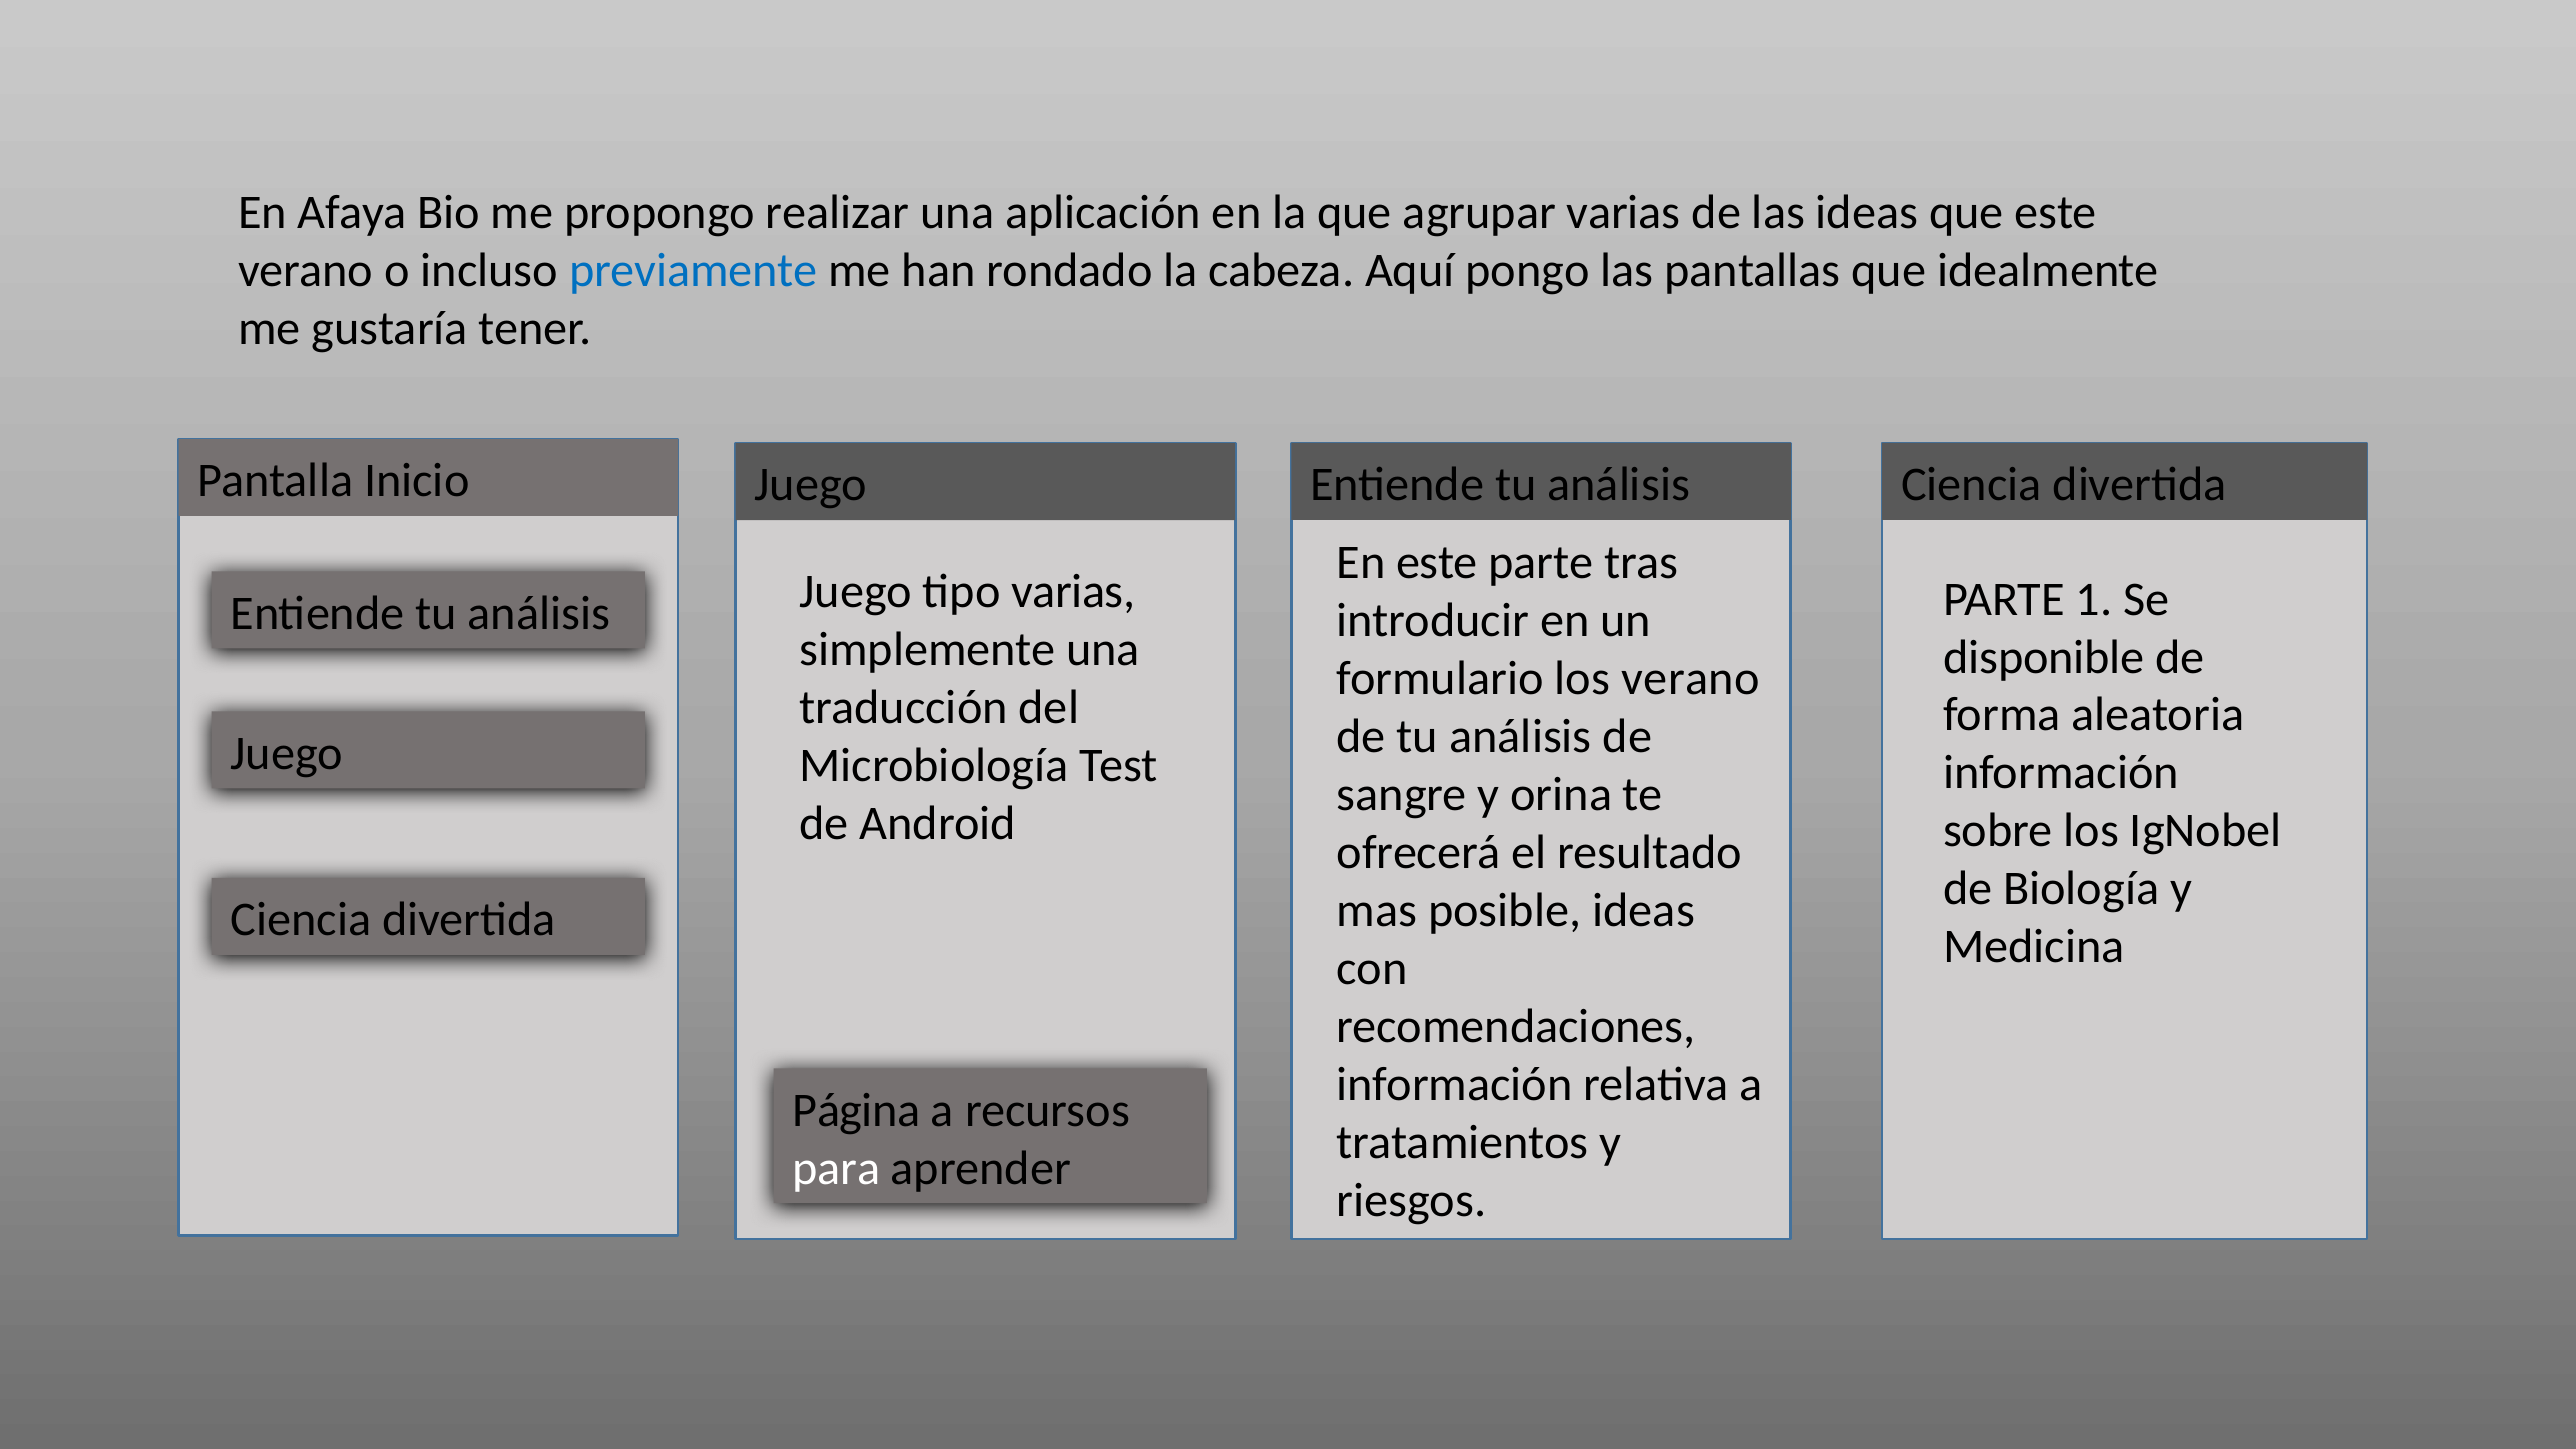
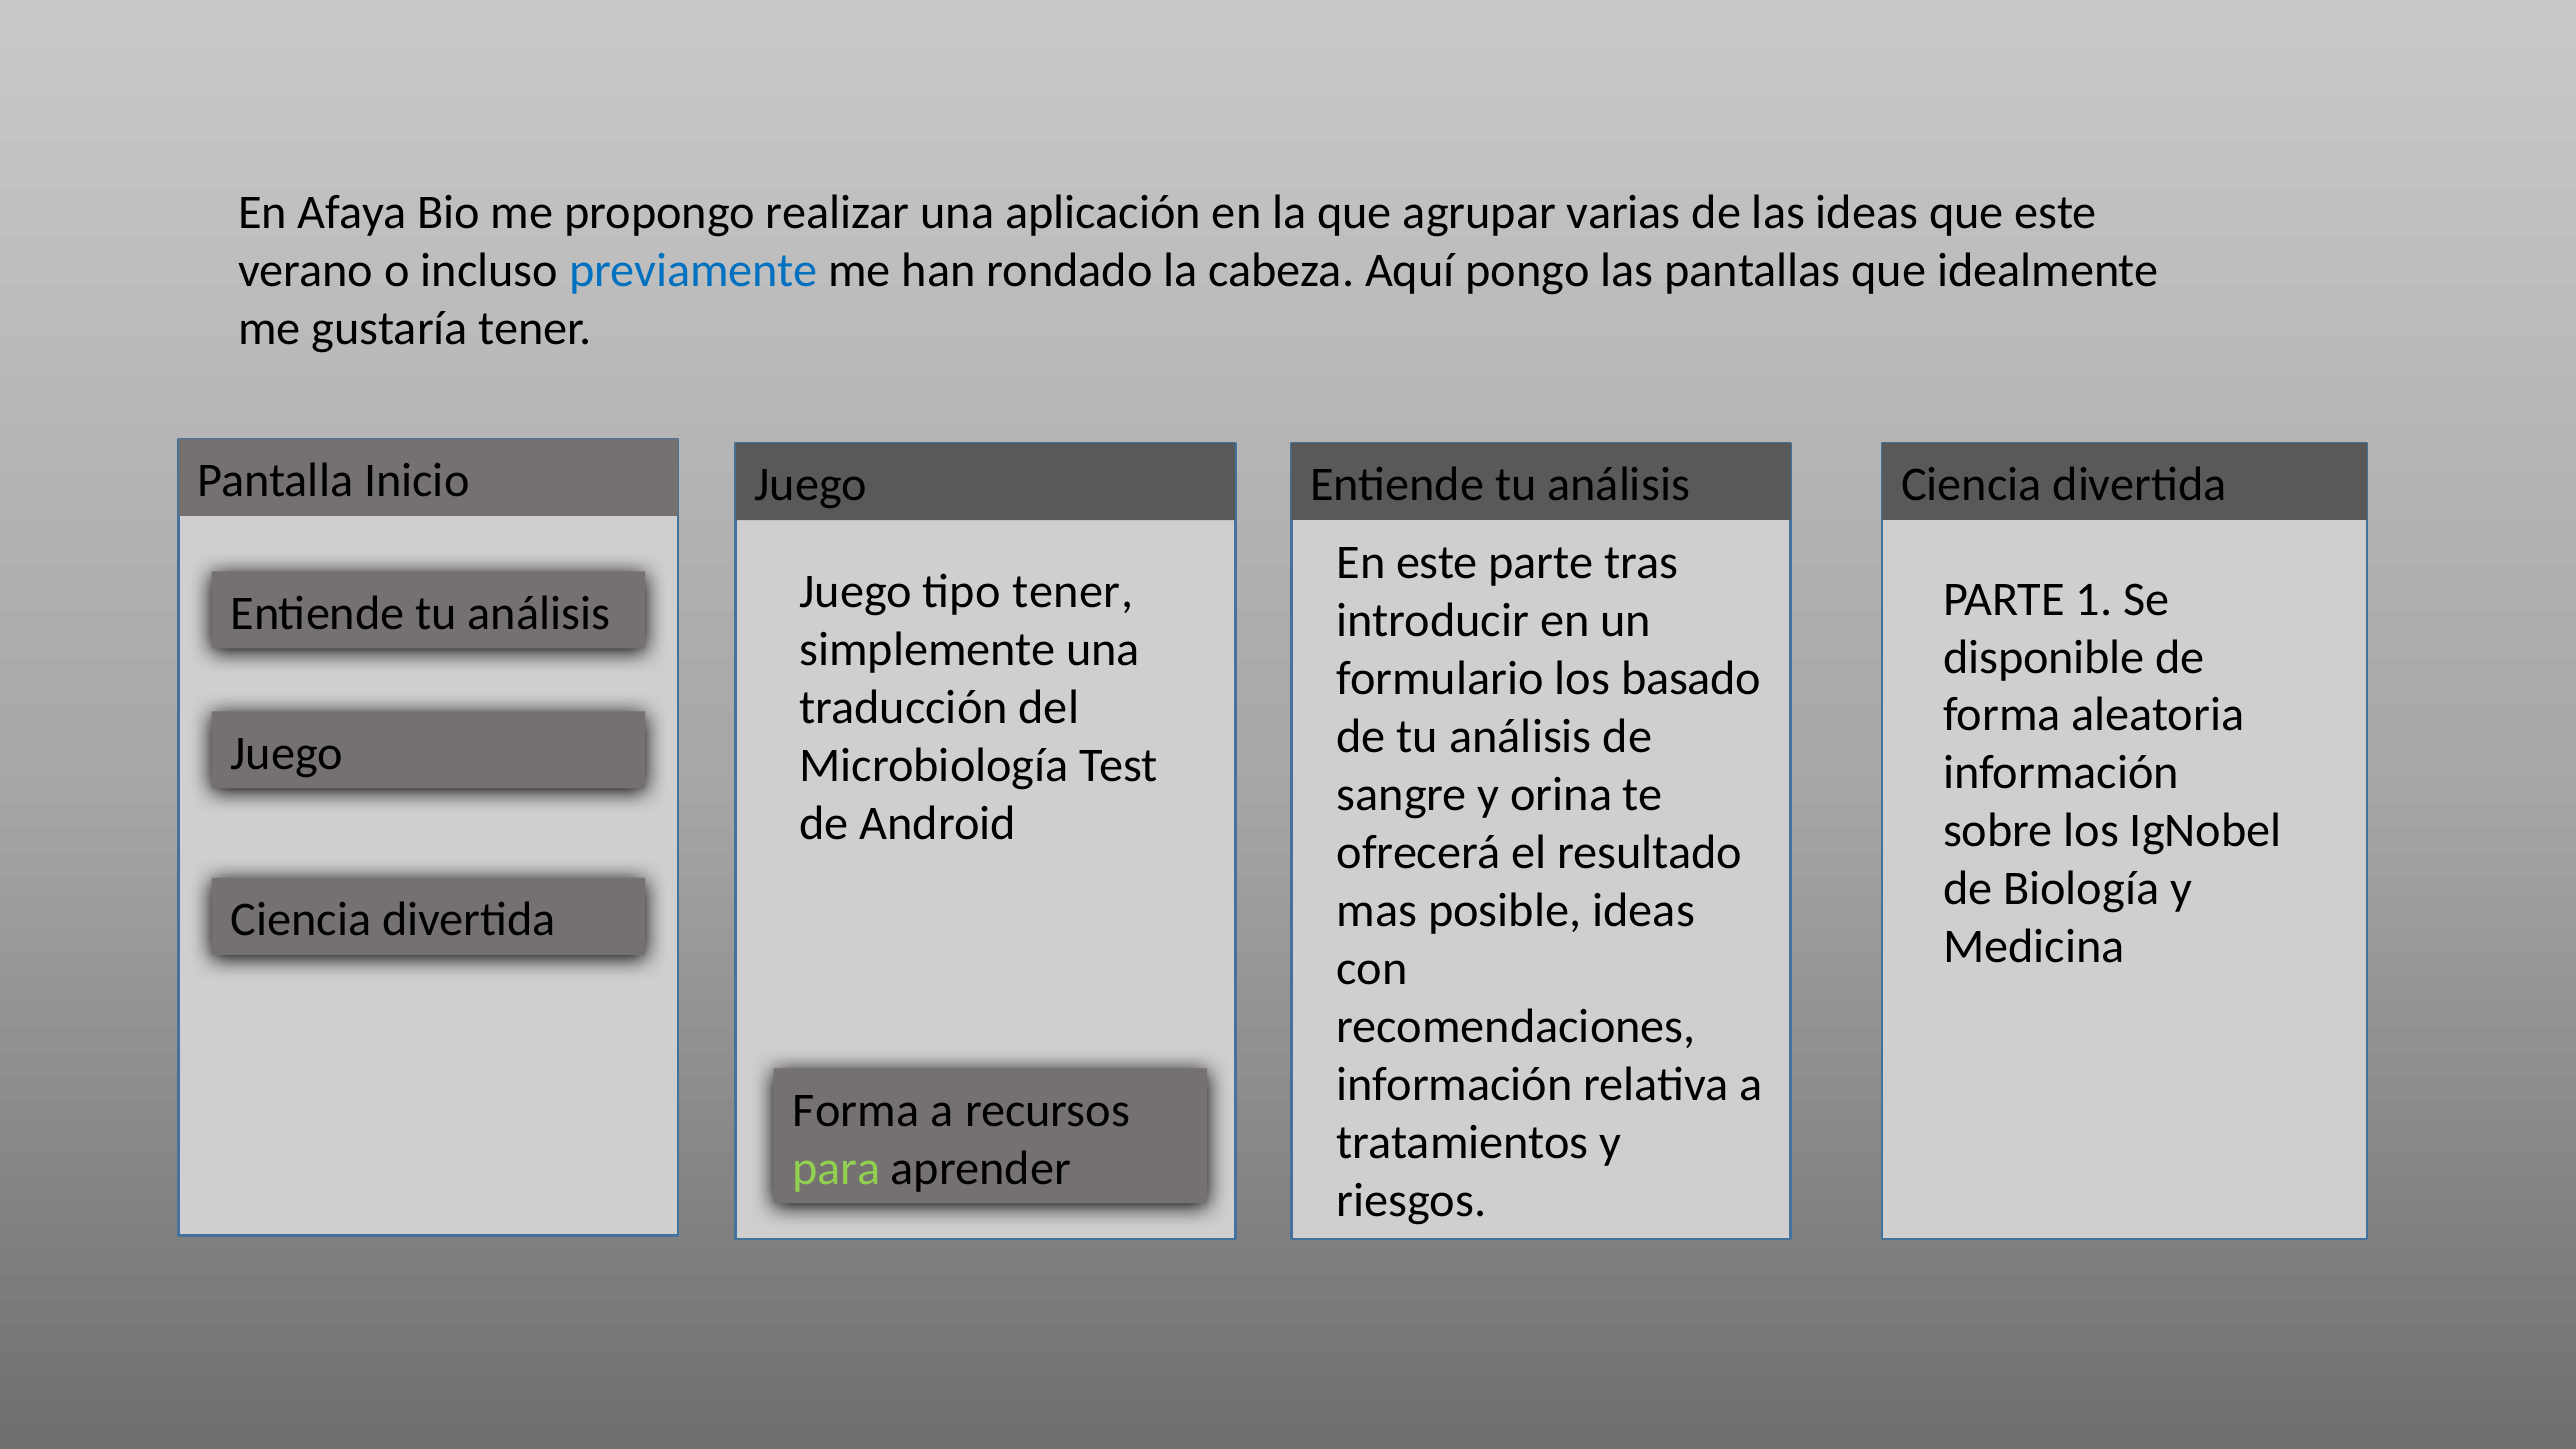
tipo varias: varias -> tener
los verano: verano -> basado
Página at (857, 1110): Página -> Forma
para colour: white -> light green
